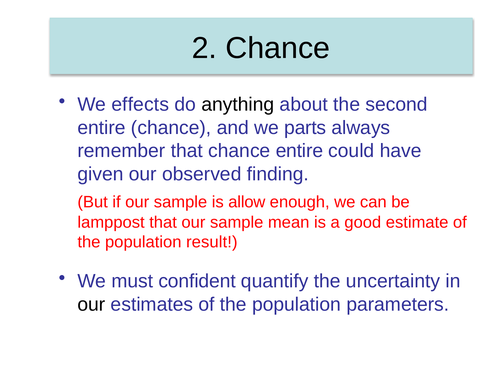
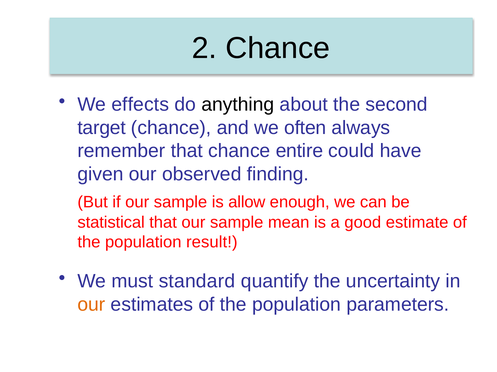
entire at (102, 128): entire -> target
parts: parts -> often
lamppost: lamppost -> statistical
confident: confident -> standard
our at (91, 305) colour: black -> orange
